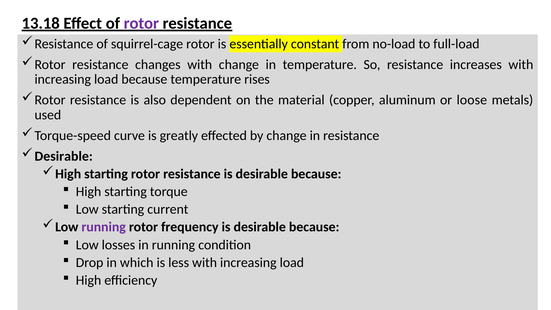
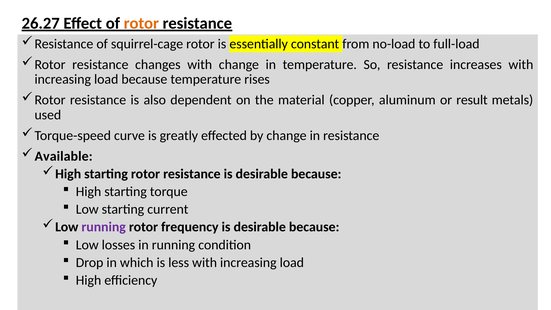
13.18: 13.18 -> 26.27
rotor at (141, 23) colour: purple -> orange
loose: loose -> result
Desirable at (64, 156): Desirable -> Available
